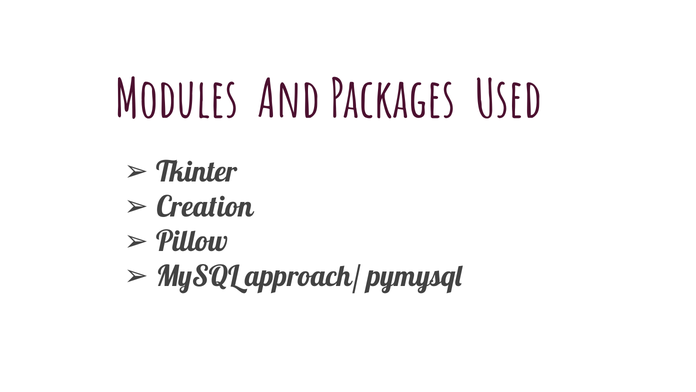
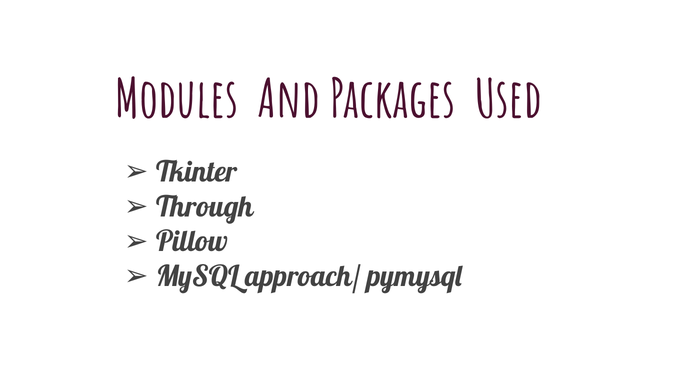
Creation: Creation -> Through
